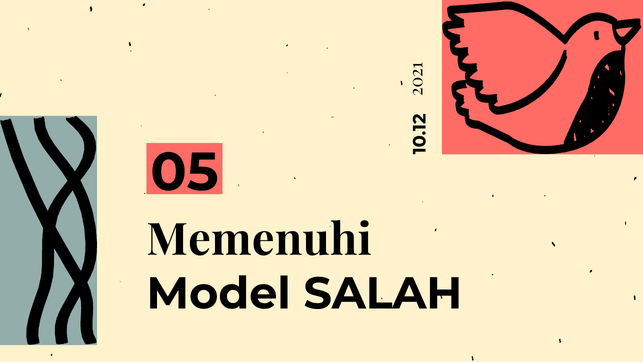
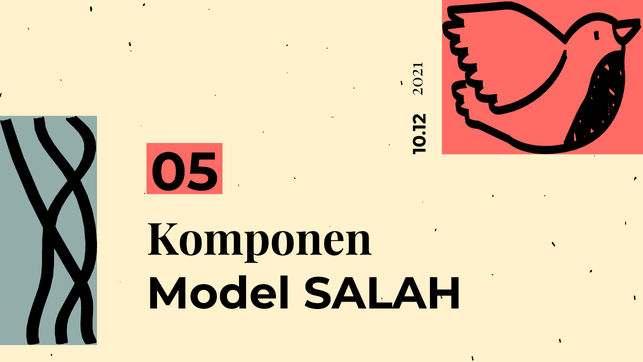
Memenuhi: Memenuhi -> Komponen
